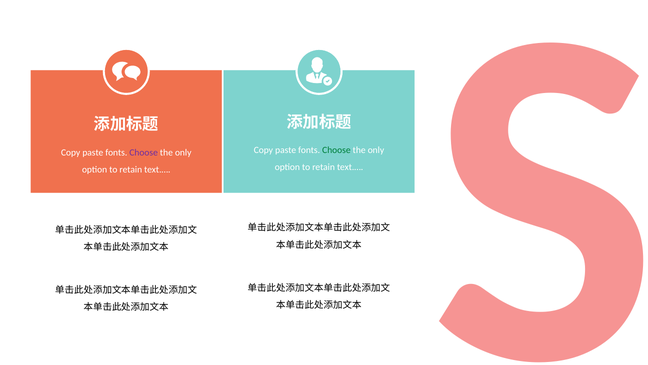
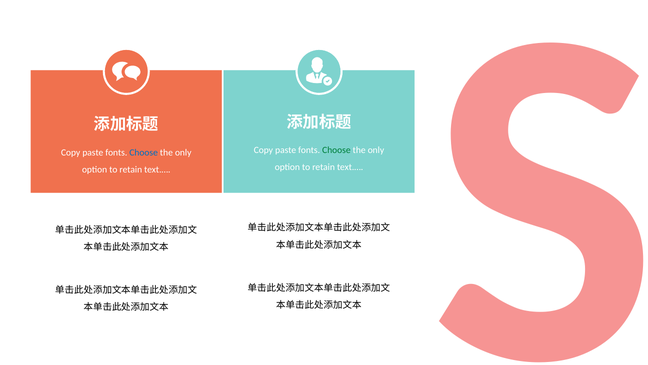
Choose at (144, 152) colour: purple -> blue
